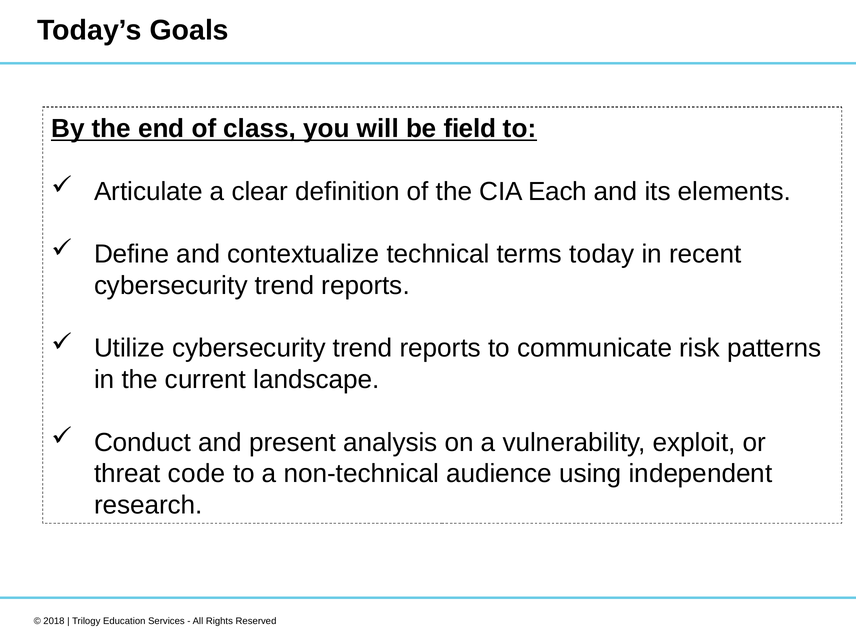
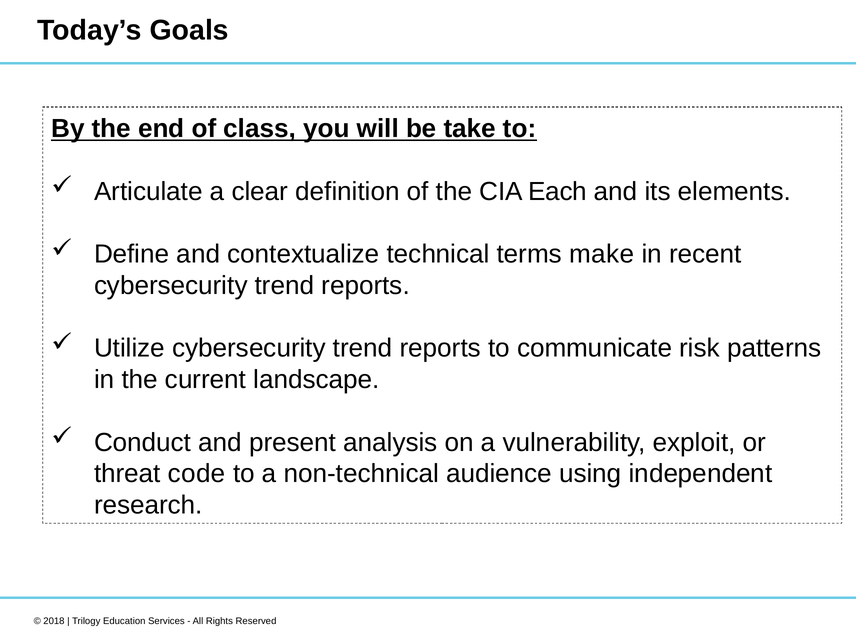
field: field -> take
today: today -> make
